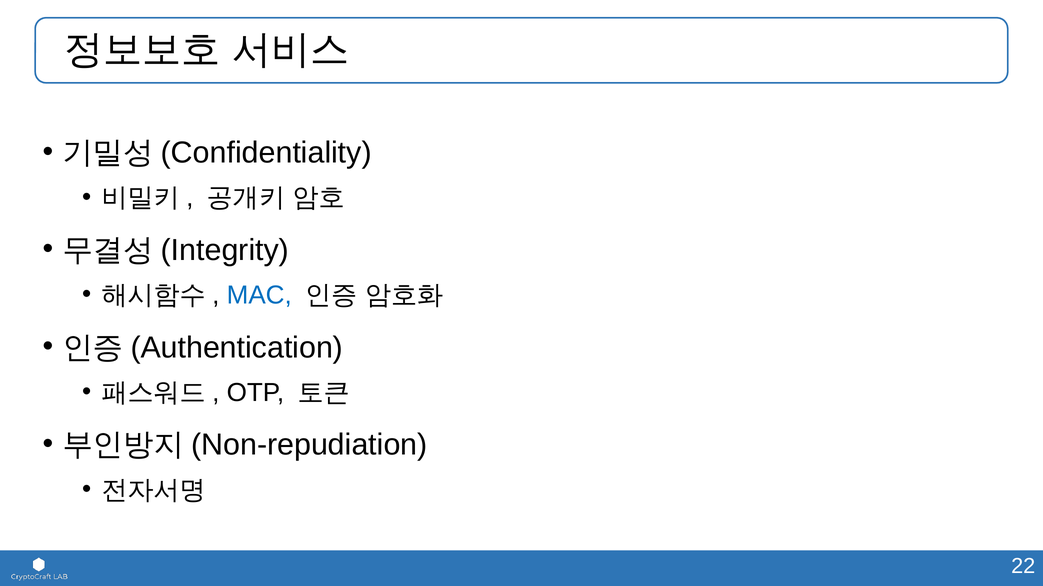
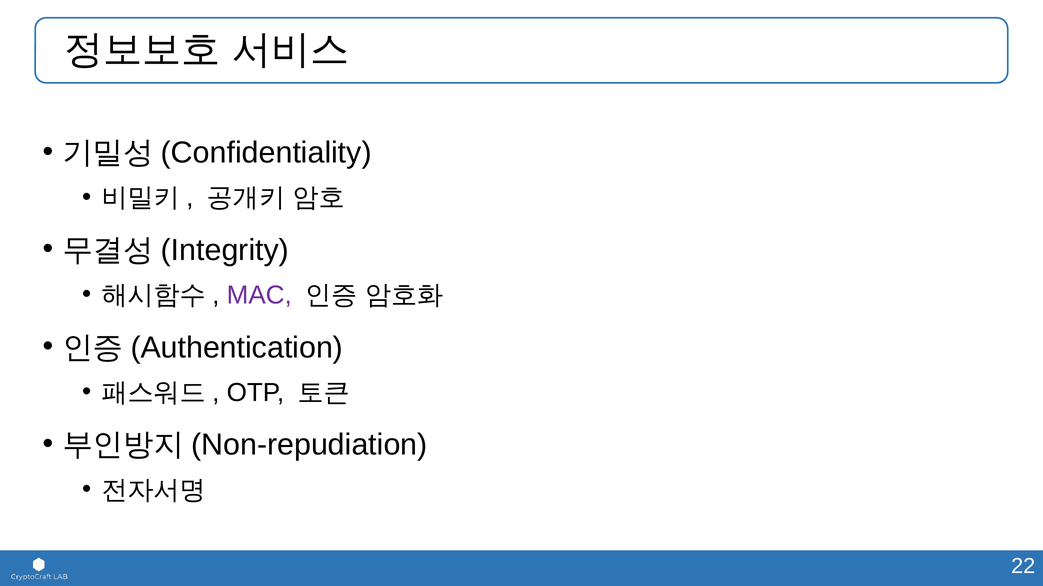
MAC colour: blue -> purple
